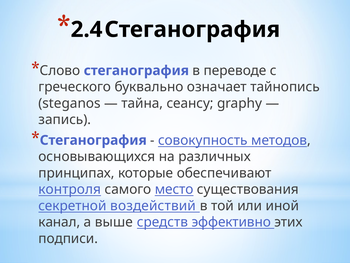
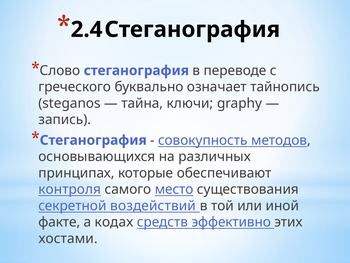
сеансу: сеансу -> ключи
канал: канал -> факте
выше: выше -> кодах
подписи: подписи -> хостами
